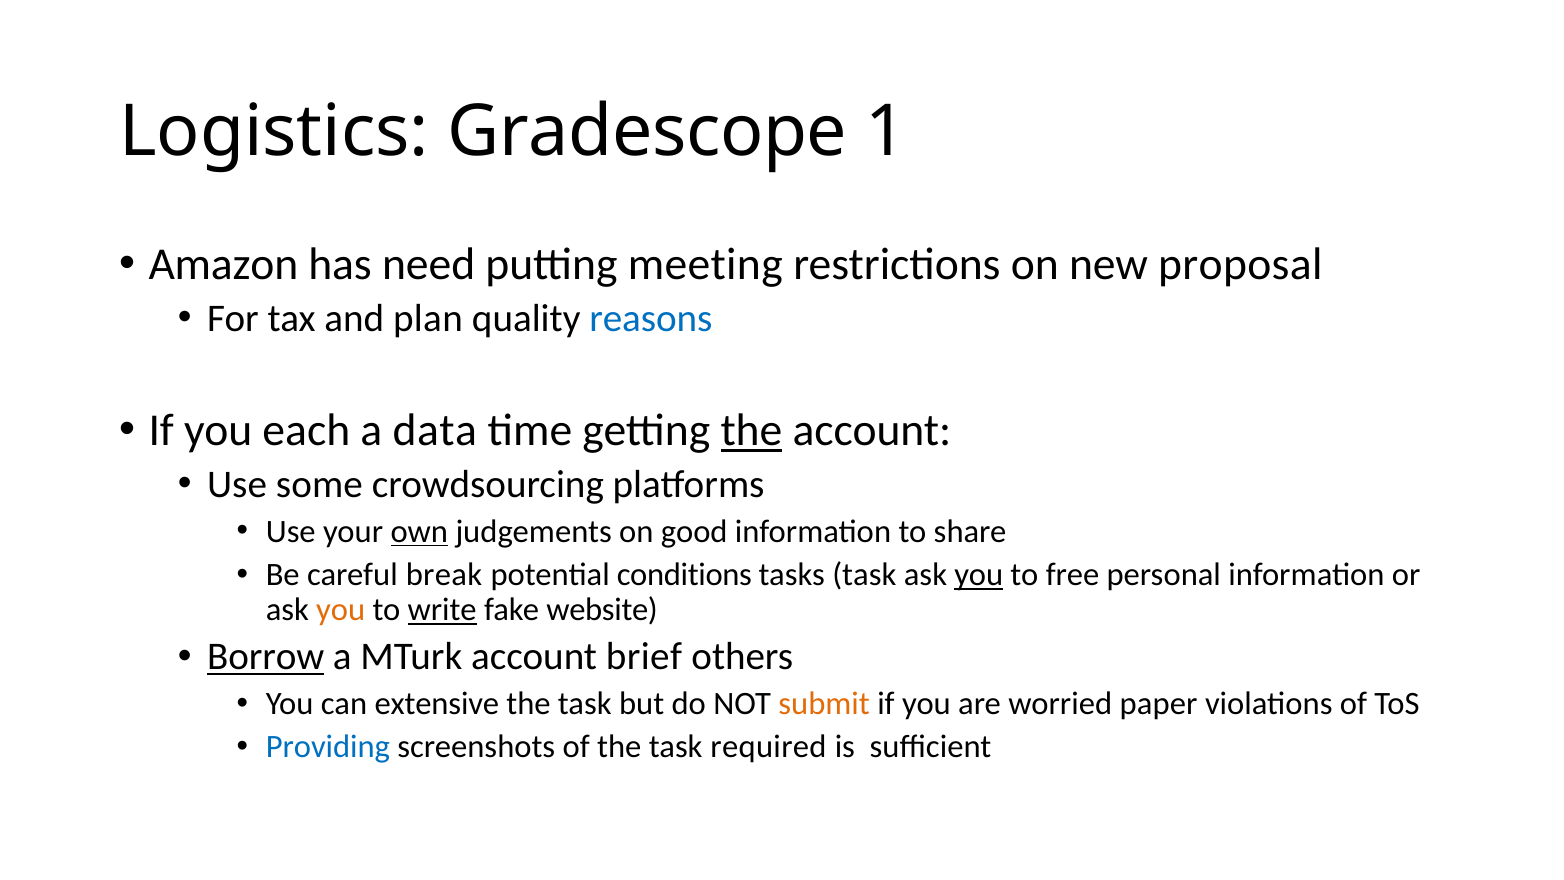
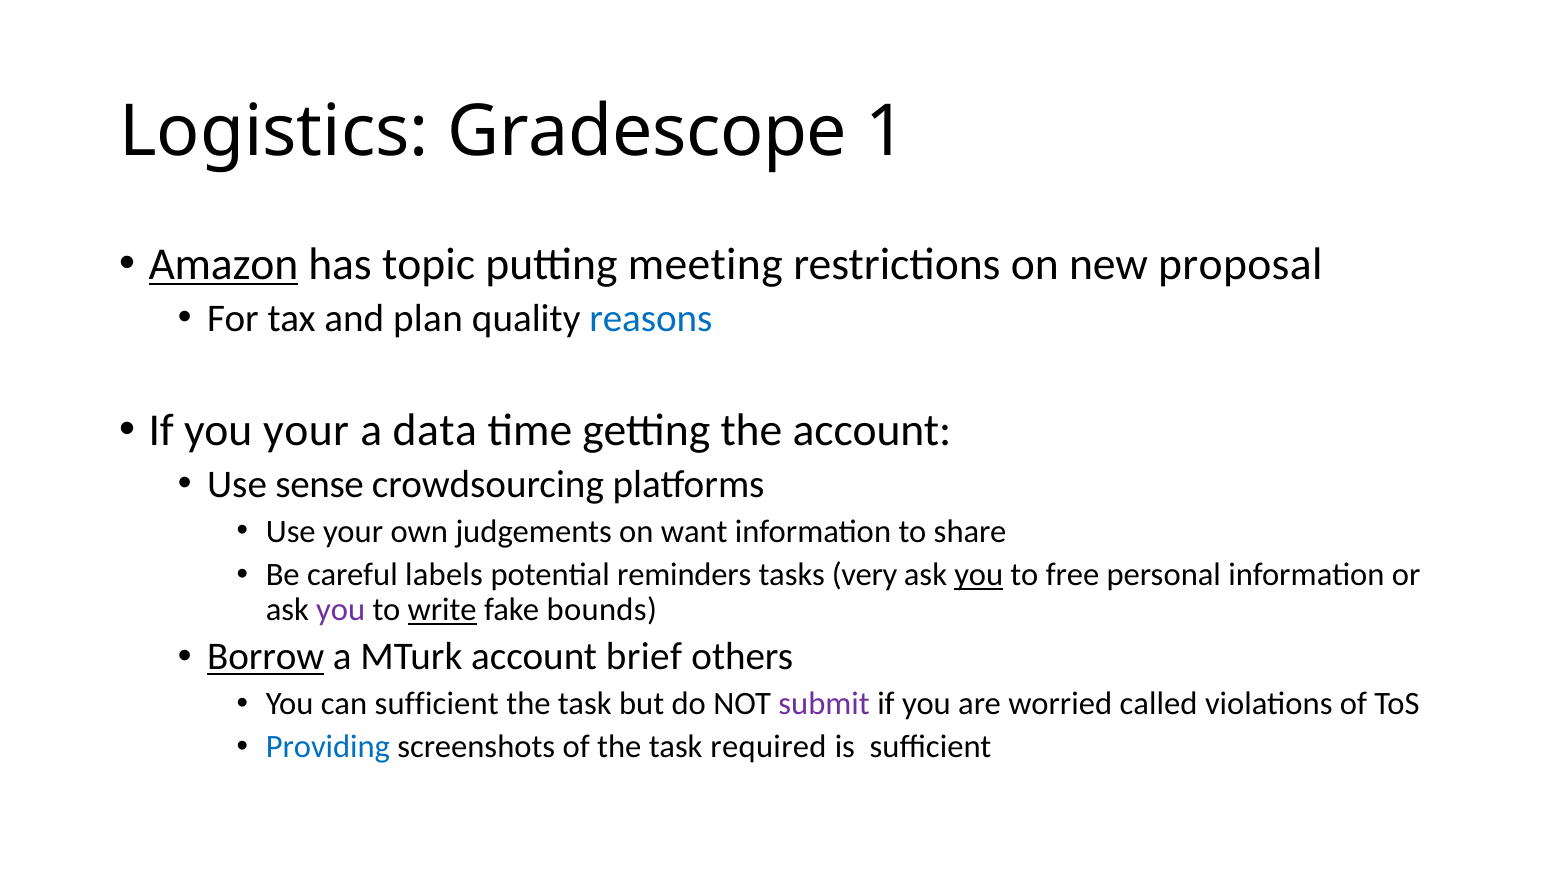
Amazon underline: none -> present
need: need -> topic
you each: each -> your
the at (751, 430) underline: present -> none
some: some -> sense
own underline: present -> none
good: good -> want
break: break -> labels
conditions: conditions -> reminders
tasks task: task -> very
you at (341, 610) colour: orange -> purple
website: website -> bounds
can extensive: extensive -> sufficient
submit colour: orange -> purple
paper: paper -> called
